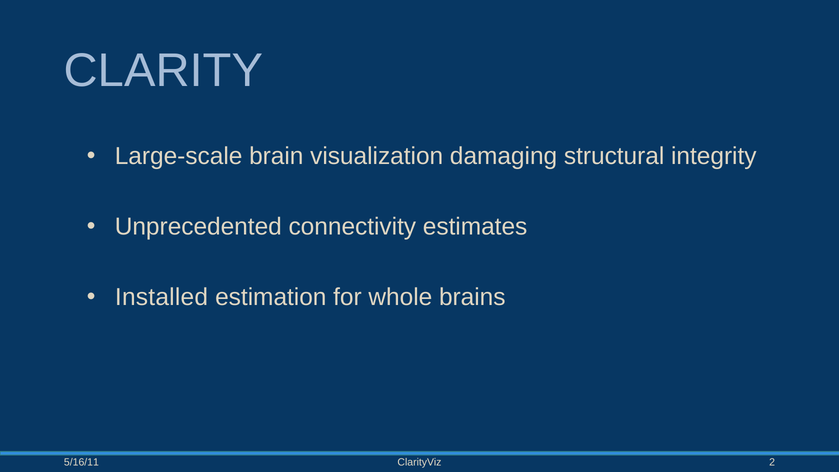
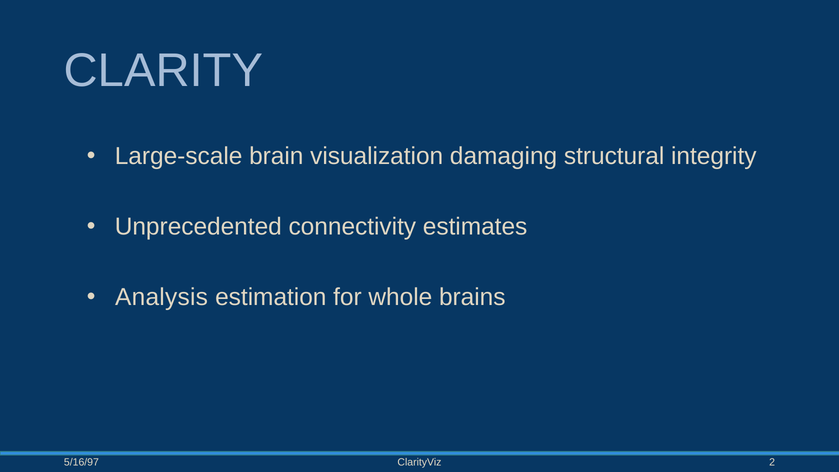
Installed: Installed -> Analysis
5/16/11: 5/16/11 -> 5/16/97
